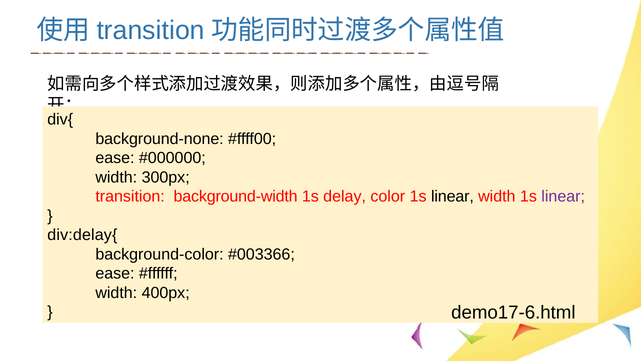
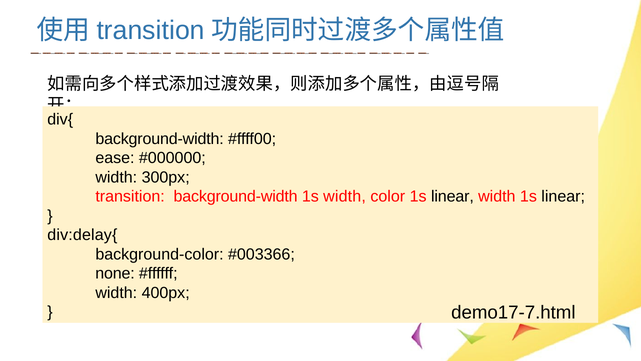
background-none at (160, 139): background-none -> background-width
1s delay: delay -> width
linear at (563, 196) colour: purple -> black
ease at (115, 273): ease -> none
demo17-6.html: demo17-6.html -> demo17-7.html
